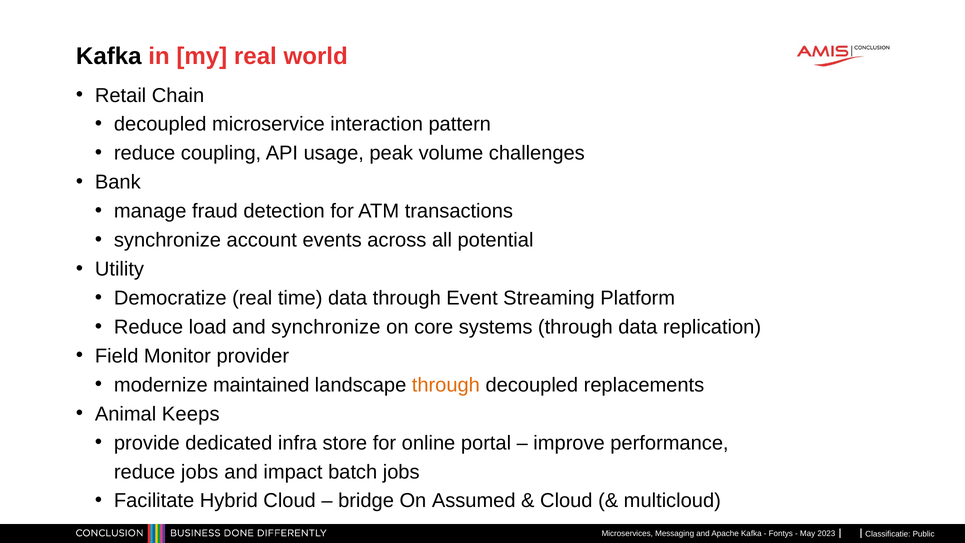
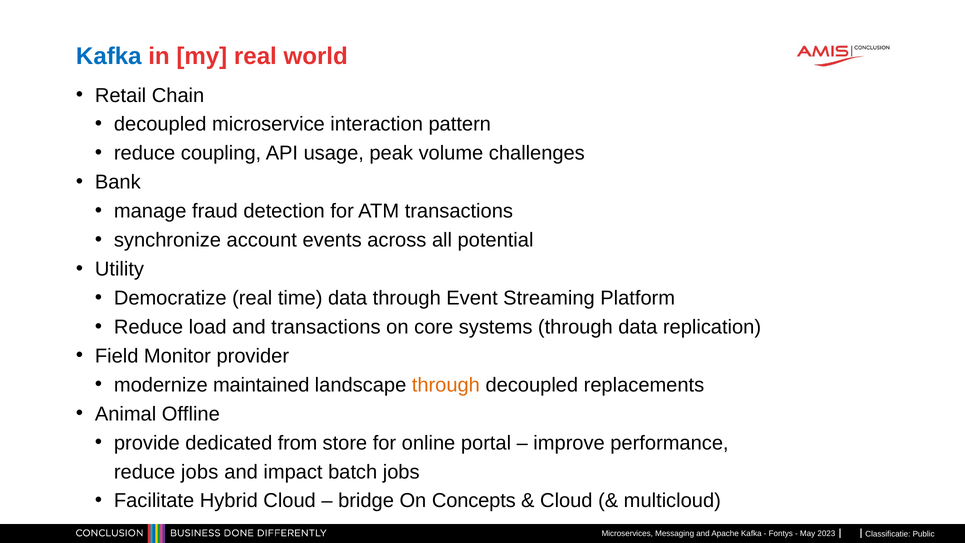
Kafka at (109, 56) colour: black -> blue
and synchronize: synchronize -> transactions
Keeps: Keeps -> Offline
infra: infra -> from
Assumed: Assumed -> Concepts
